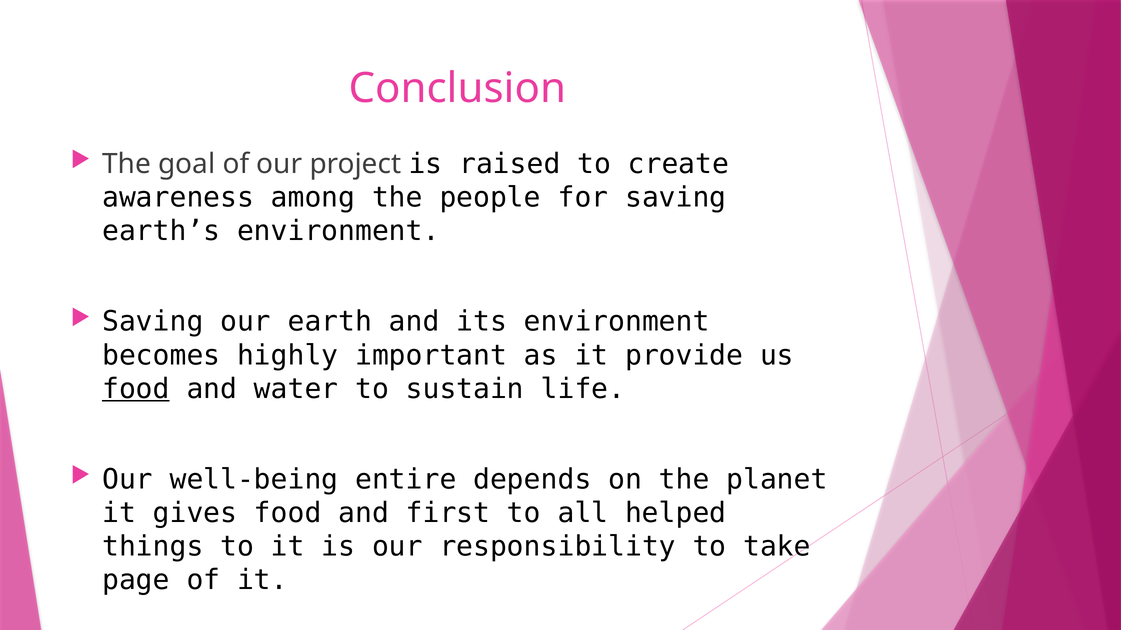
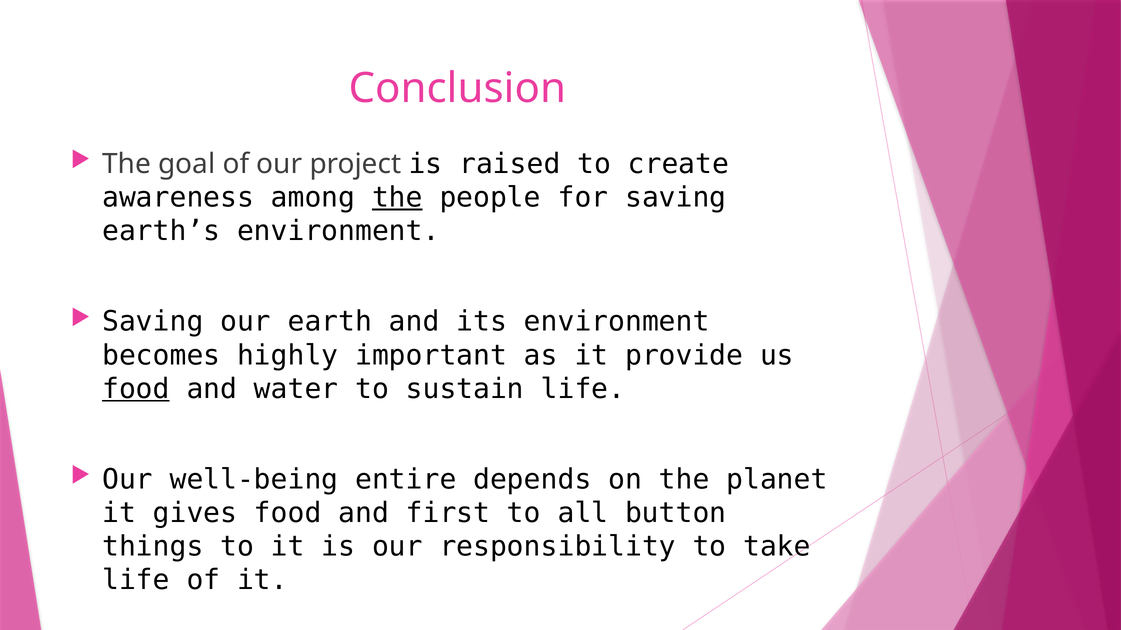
the at (397, 198) underline: none -> present
helped: helped -> button
page at (136, 581): page -> life
